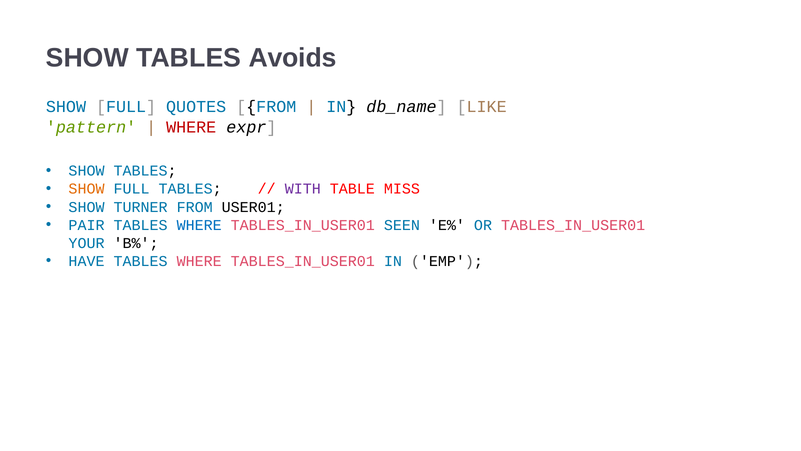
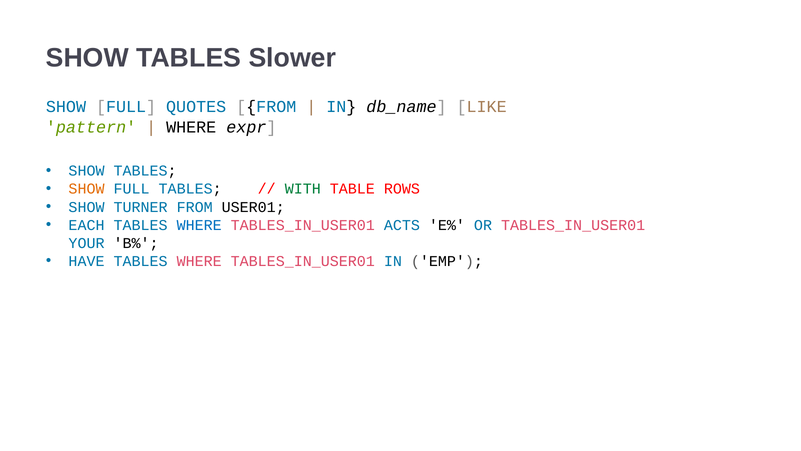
Avoids: Avoids -> Slower
WHERE at (191, 127) colour: red -> black
WITH colour: purple -> green
MISS: MISS -> ROWS
PAIR: PAIR -> EACH
SEEN: SEEN -> ACTS
